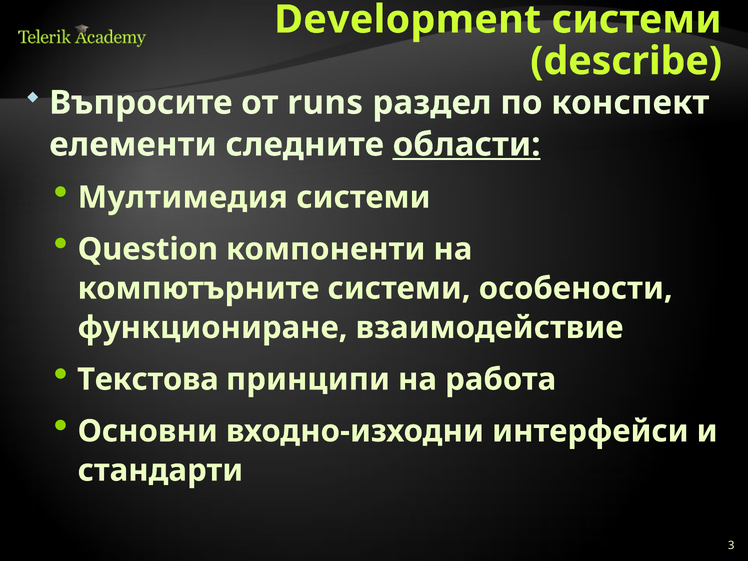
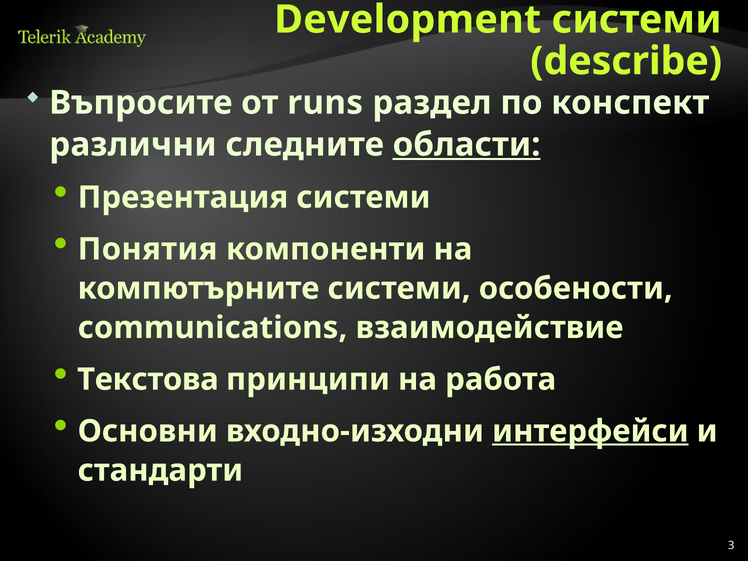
елементи: елементи -> различни
Мултимедия: Мултимедия -> Презентация
Question: Question -> Понятия
функциониране: функциониране -> communications
интерфейси underline: none -> present
